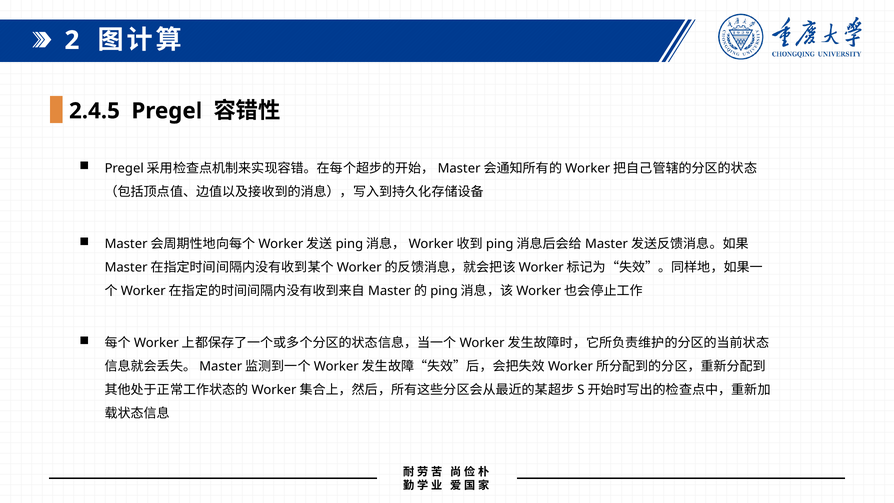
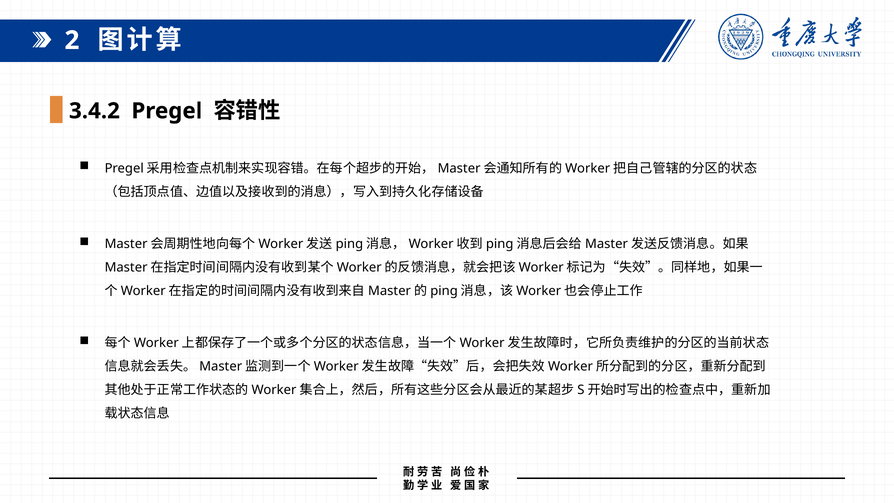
2.4.5: 2.4.5 -> 3.4.2
